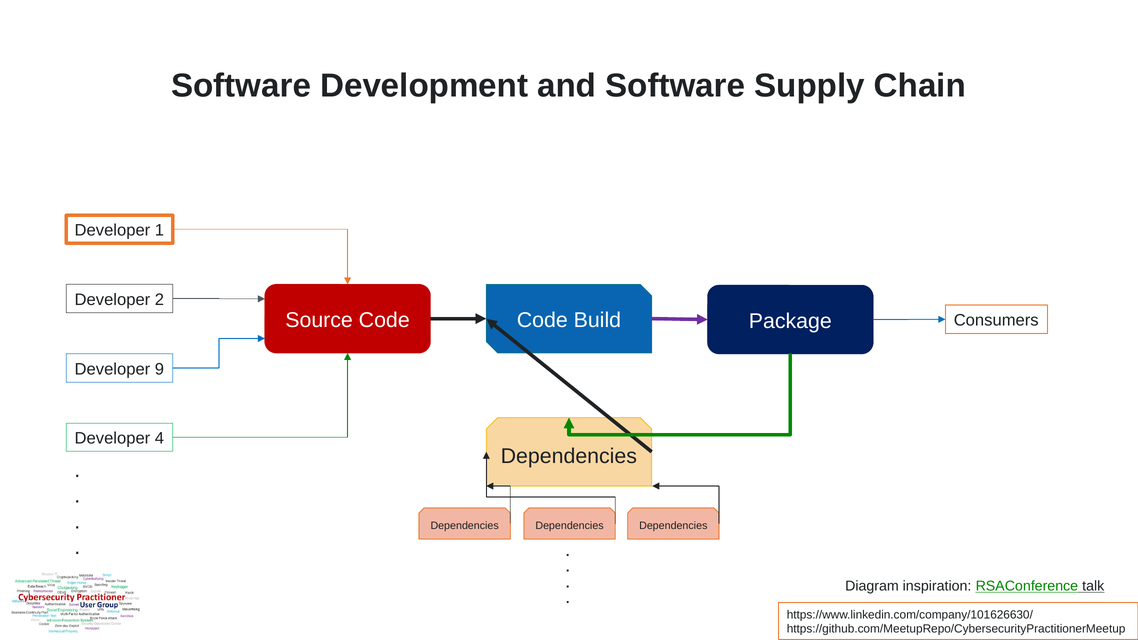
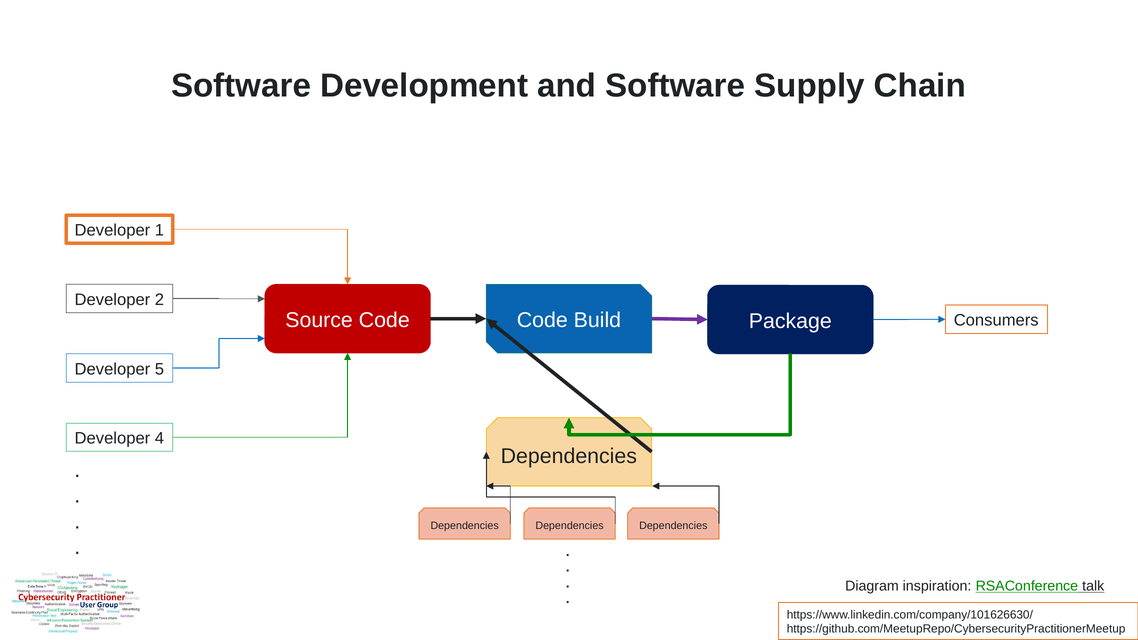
9: 9 -> 5
